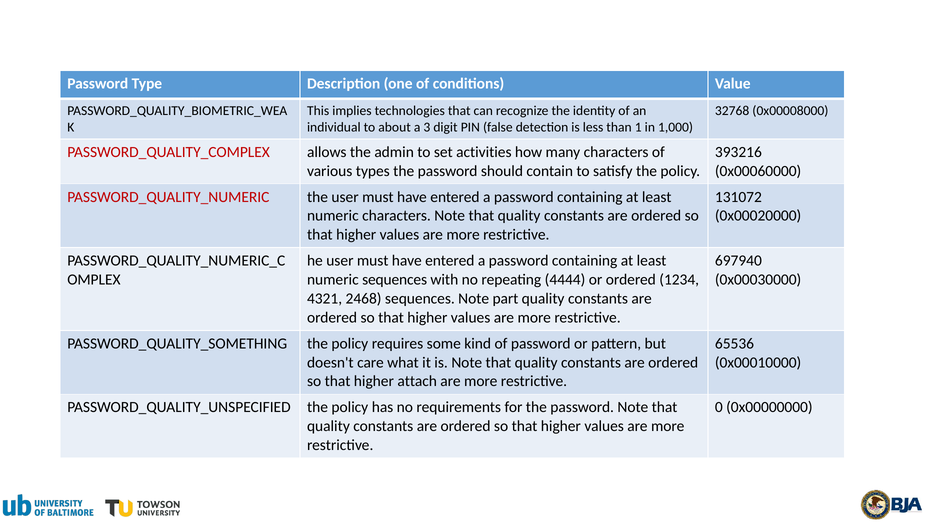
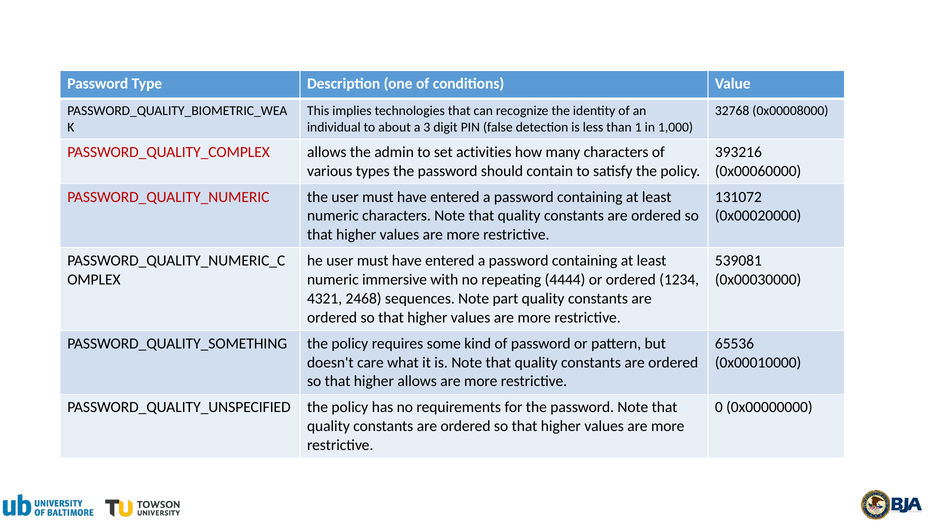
697940: 697940 -> 539081
numeric sequences: sequences -> immersive
higher attach: attach -> allows
